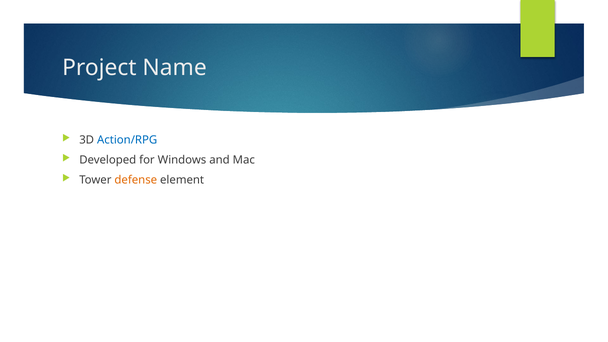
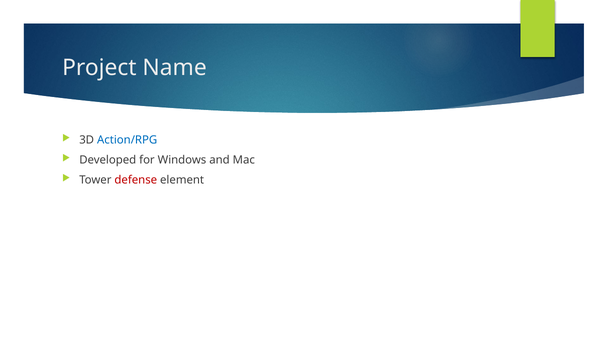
defense colour: orange -> red
